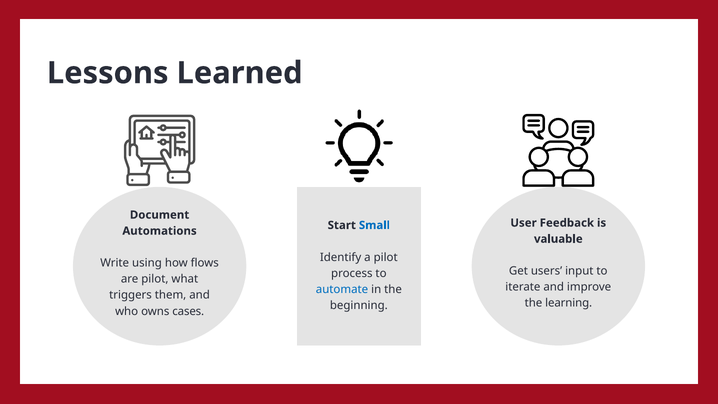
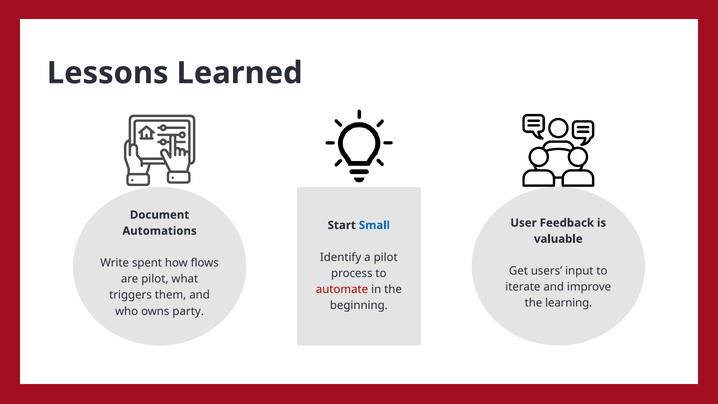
using: using -> spent
automate colour: blue -> red
cases: cases -> party
